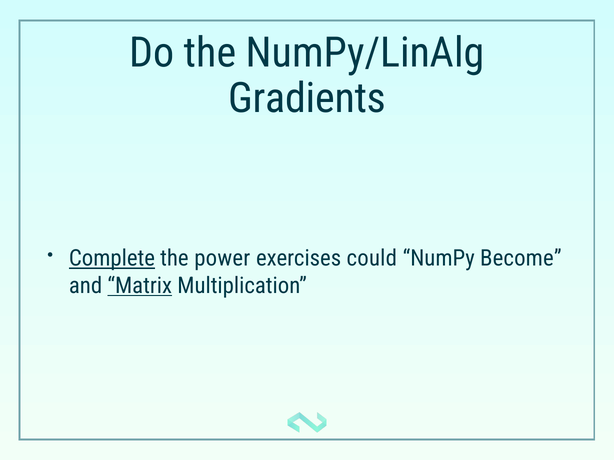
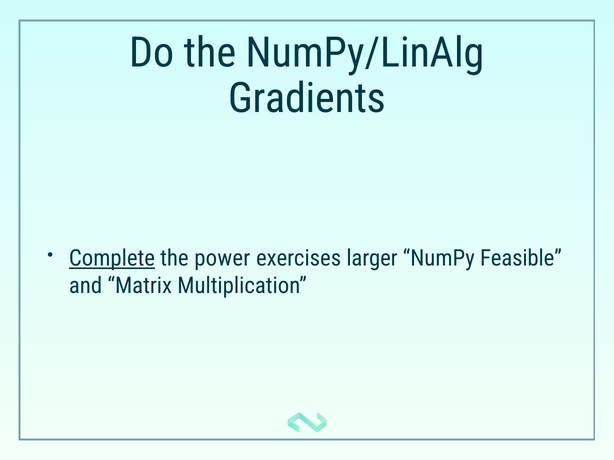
could: could -> larger
Become: Become -> Feasible
Matrix underline: present -> none
